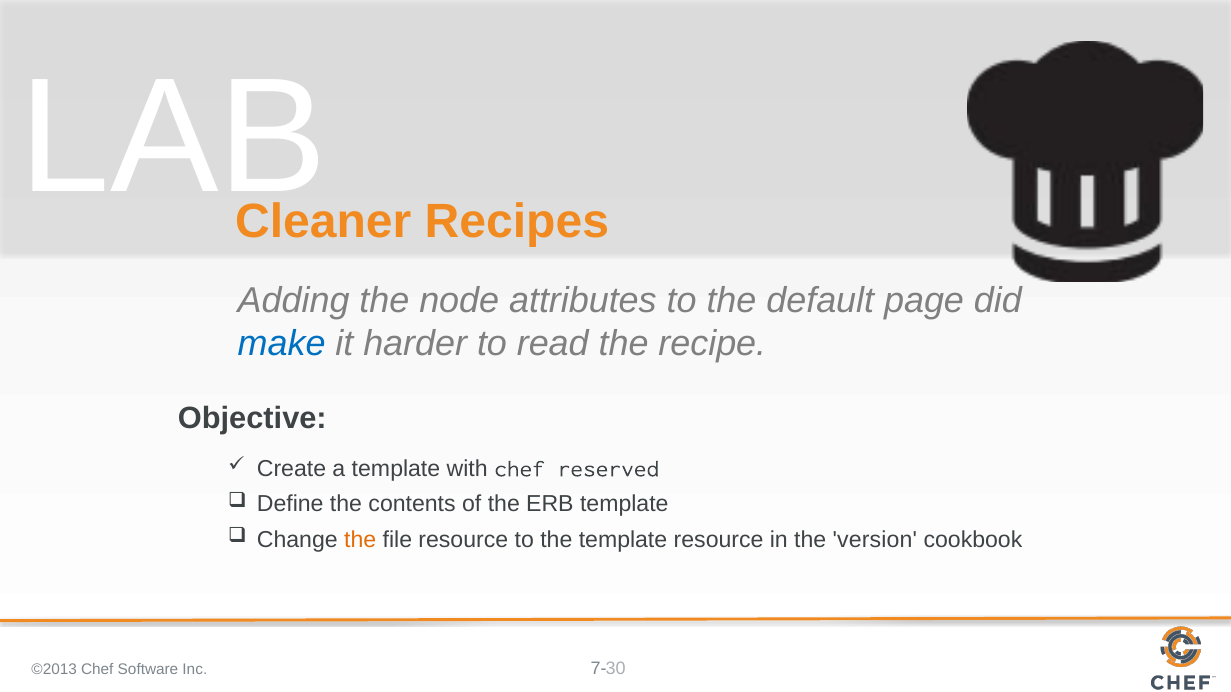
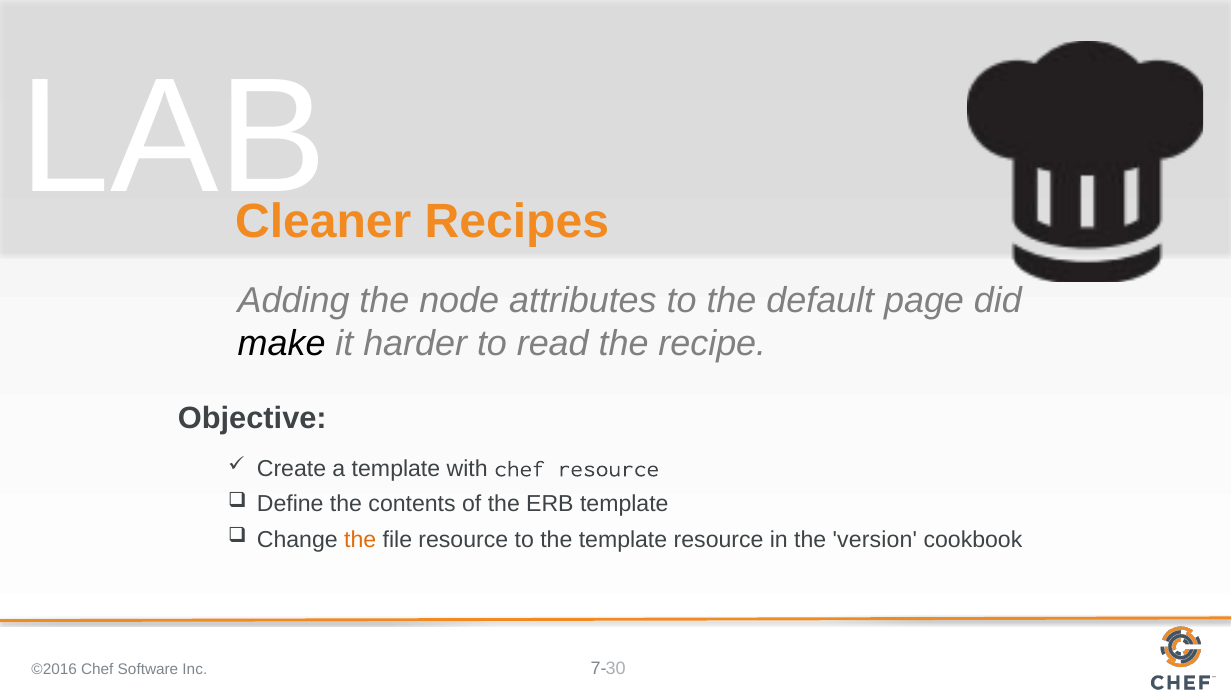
make colour: blue -> black
chef reserved: reserved -> resource
©2013: ©2013 -> ©2016
